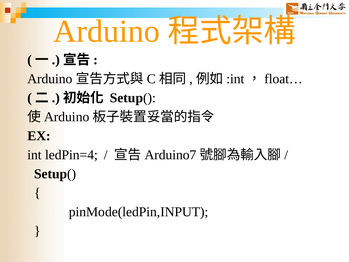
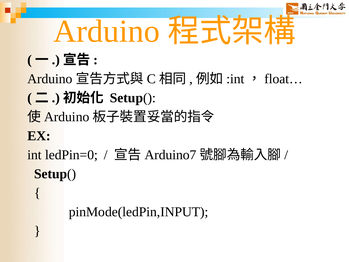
ledPin=4: ledPin=4 -> ledPin=0
